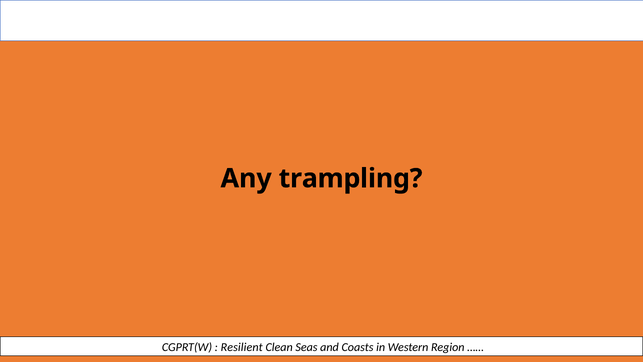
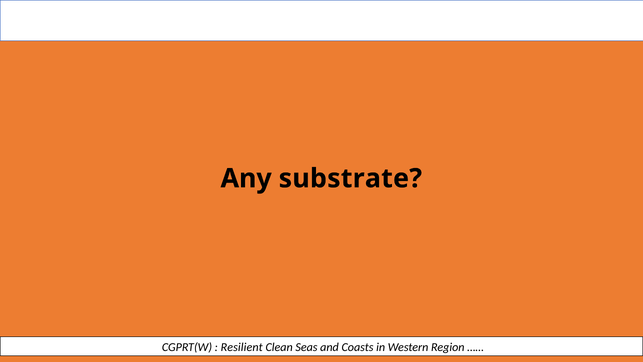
trampling: trampling -> substrate
